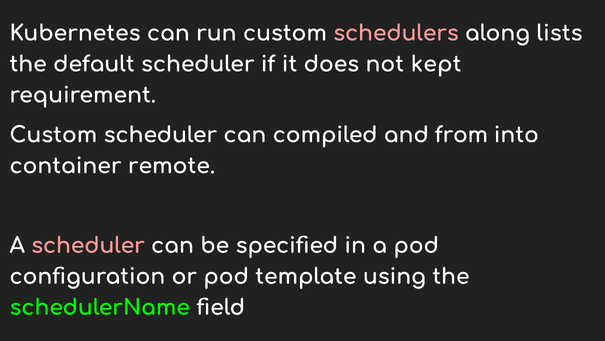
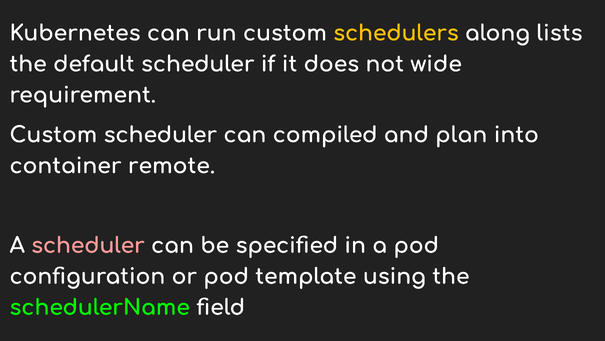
schedulers colour: pink -> yellow
kept: kept -> wide
from: from -> plan
